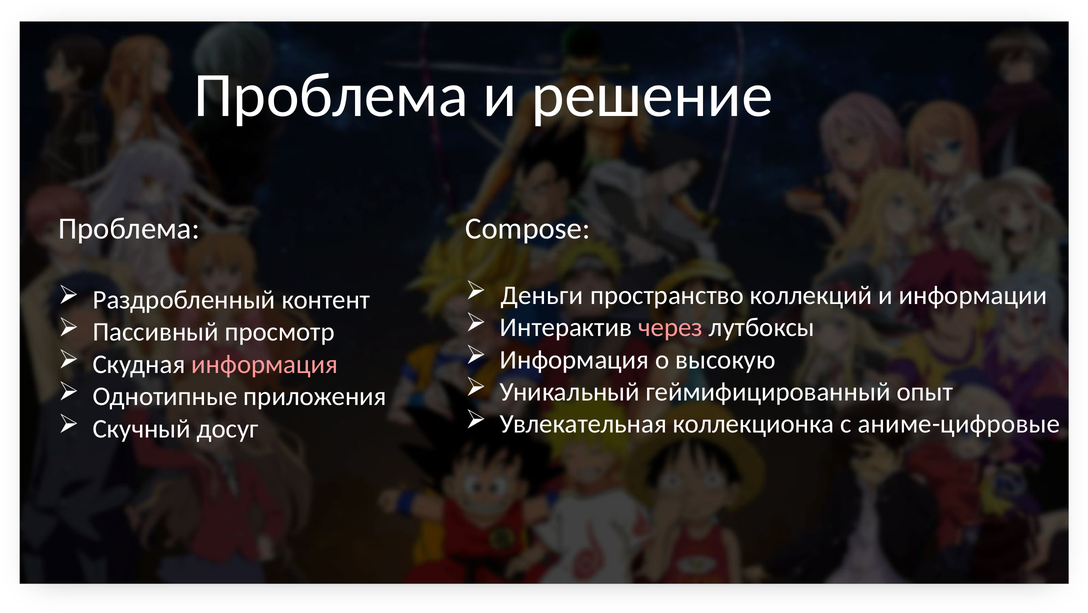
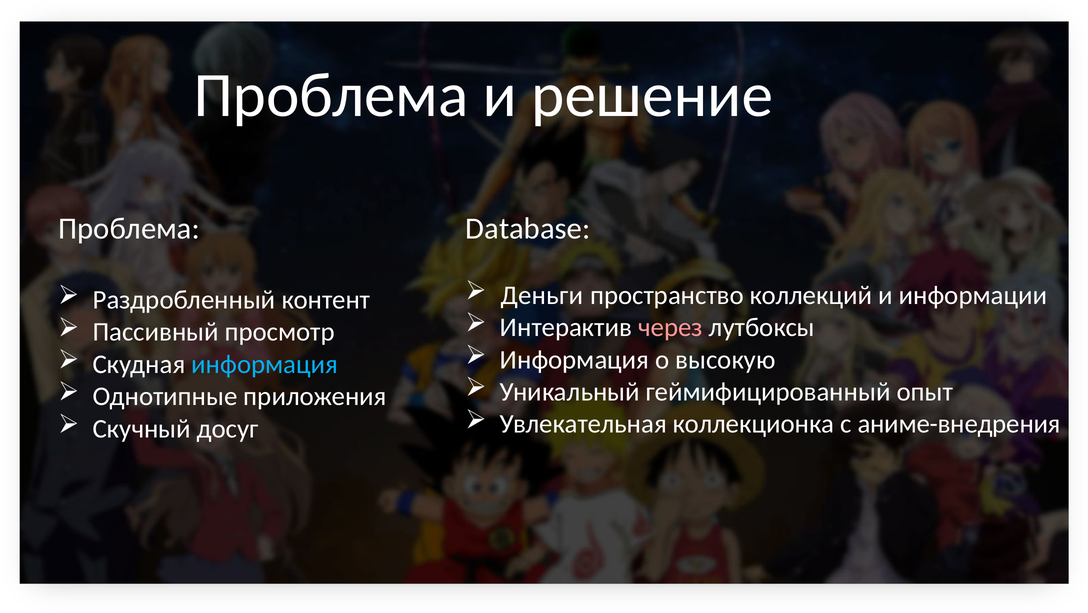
Compose: Compose -> Database
информация at (265, 365) colour: pink -> light blue
аниме-цифровые: аниме-цифровые -> аниме-внедрения
